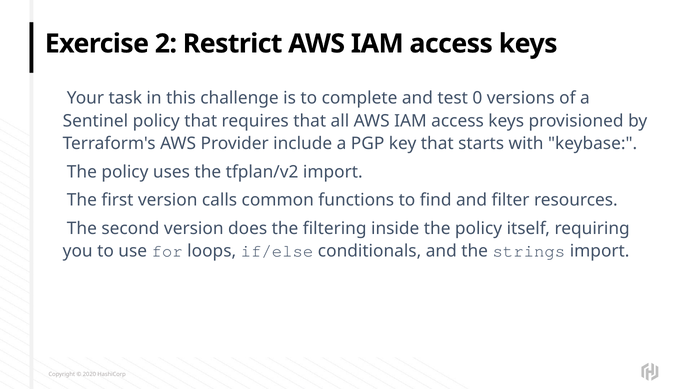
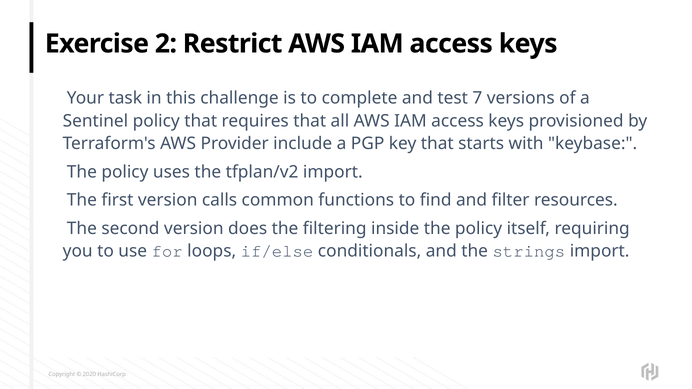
0: 0 -> 7
